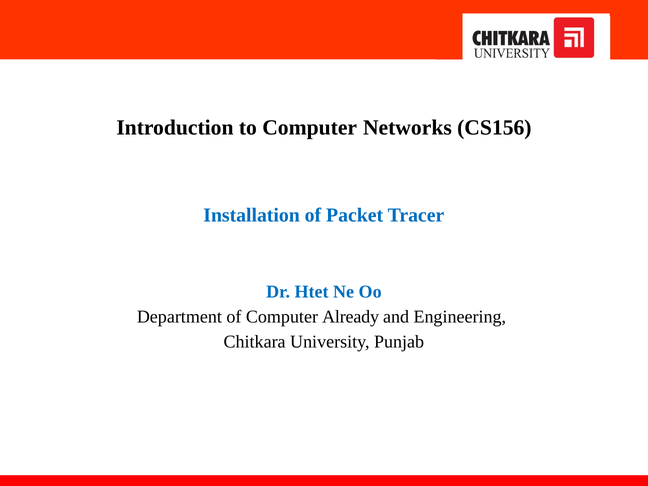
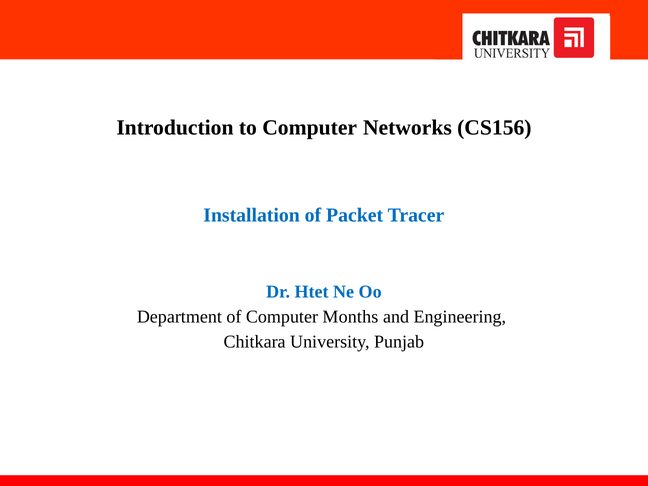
Already: Already -> Months
